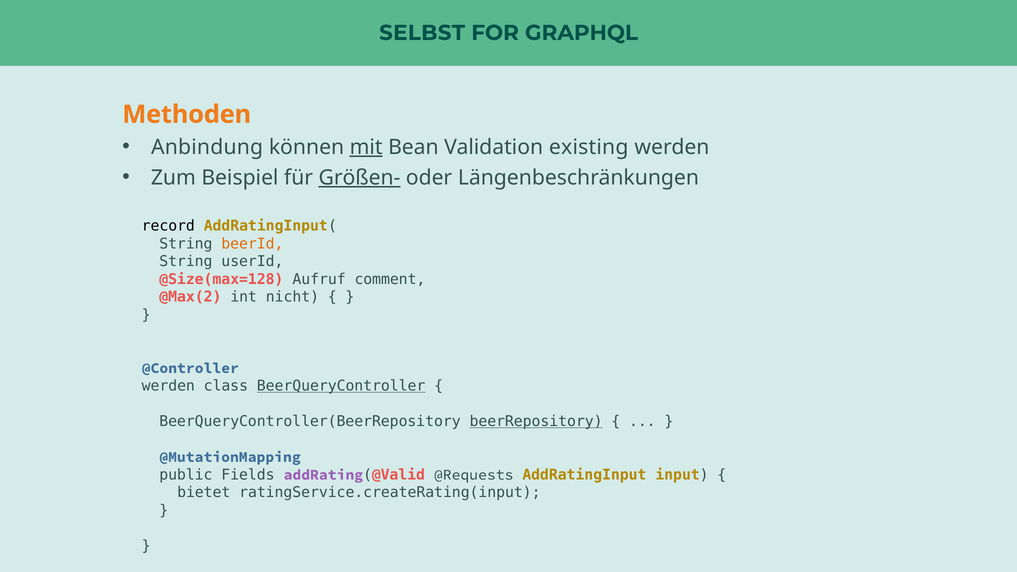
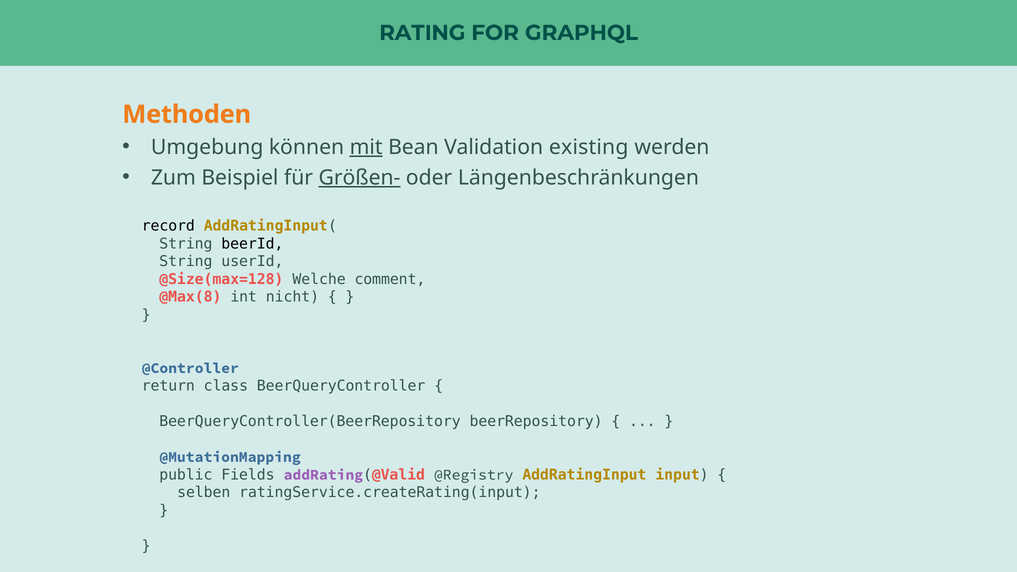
SELBST: SELBST -> RATING
Anbindung: Anbindung -> Umgebung
beerId colour: orange -> black
Aufruf: Aufruf -> Welche
@Max(2: @Max(2 -> @Max(8
werden at (168, 386): werden -> return
BeerQueryController underline: present -> none
beerRepository underline: present -> none
@Requests: @Requests -> @Registry
bietet: bietet -> selben
